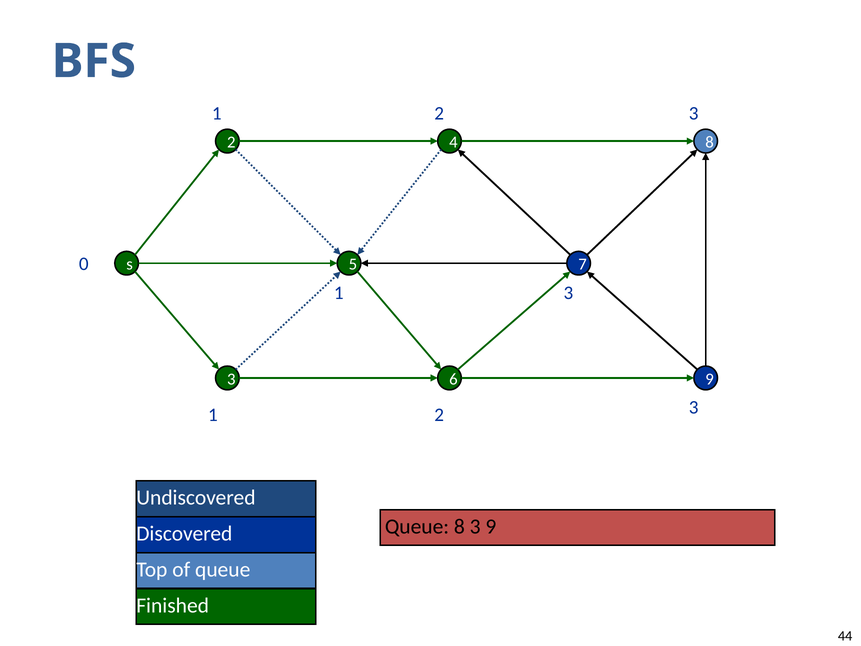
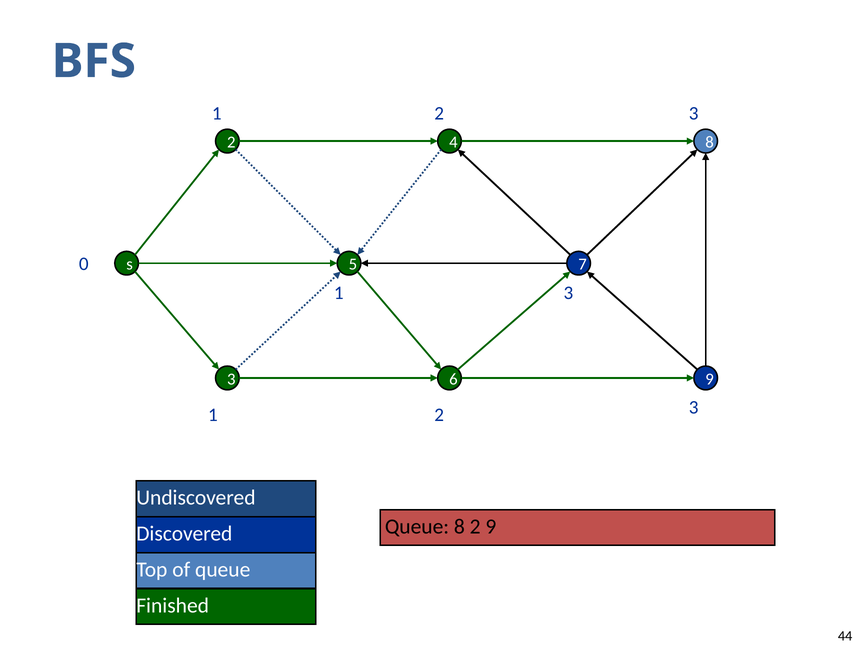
Queue 8 3: 3 -> 2
